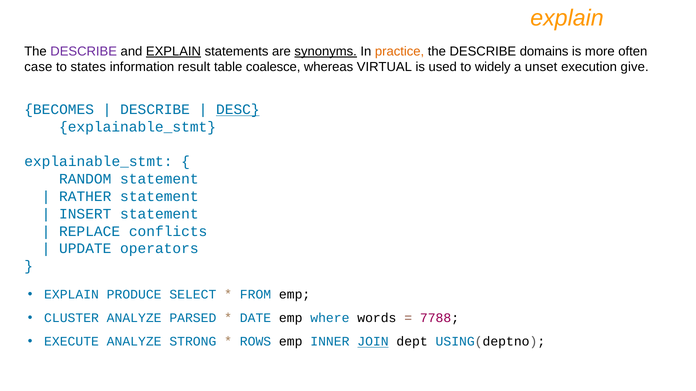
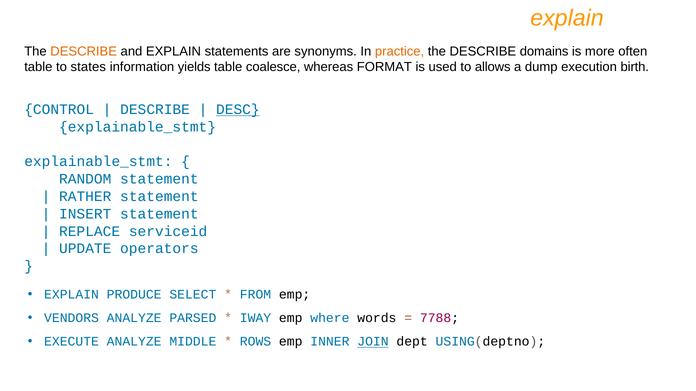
DESCRIBE at (84, 51) colour: purple -> orange
EXPLAIN at (173, 51) underline: present -> none
synonyms underline: present -> none
case at (38, 67): case -> table
result: result -> yields
VIRTUAL: VIRTUAL -> FORMAT
widely: widely -> allows
unset: unset -> dump
give: give -> birth
BECOMES: BECOMES -> CONTROL
conflicts: conflicts -> serviceid
CLUSTER: CLUSTER -> VENDORS
DATE: DATE -> IWAY
STRONG: STRONG -> MIDDLE
